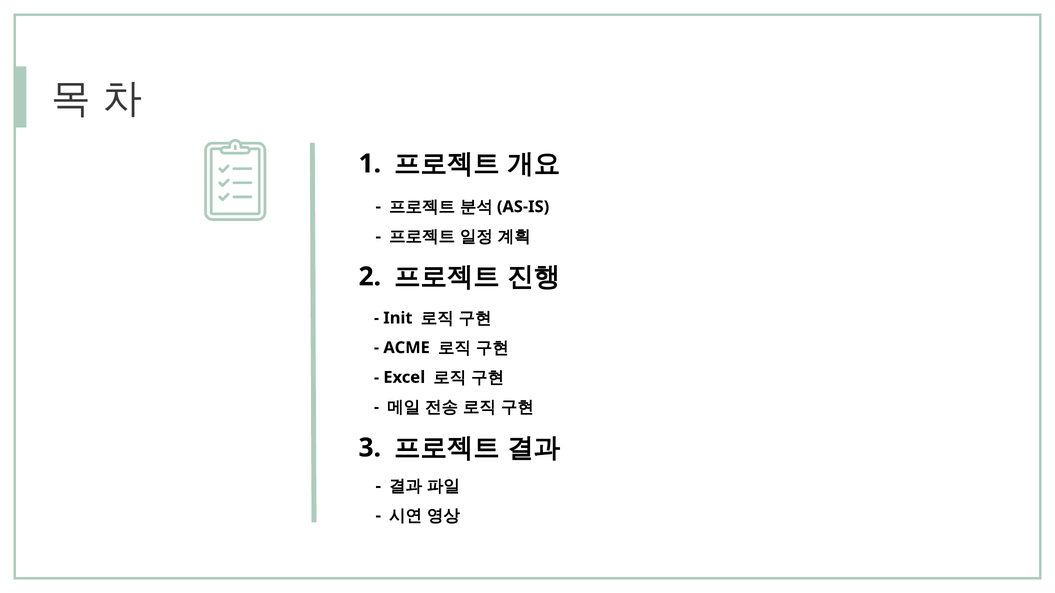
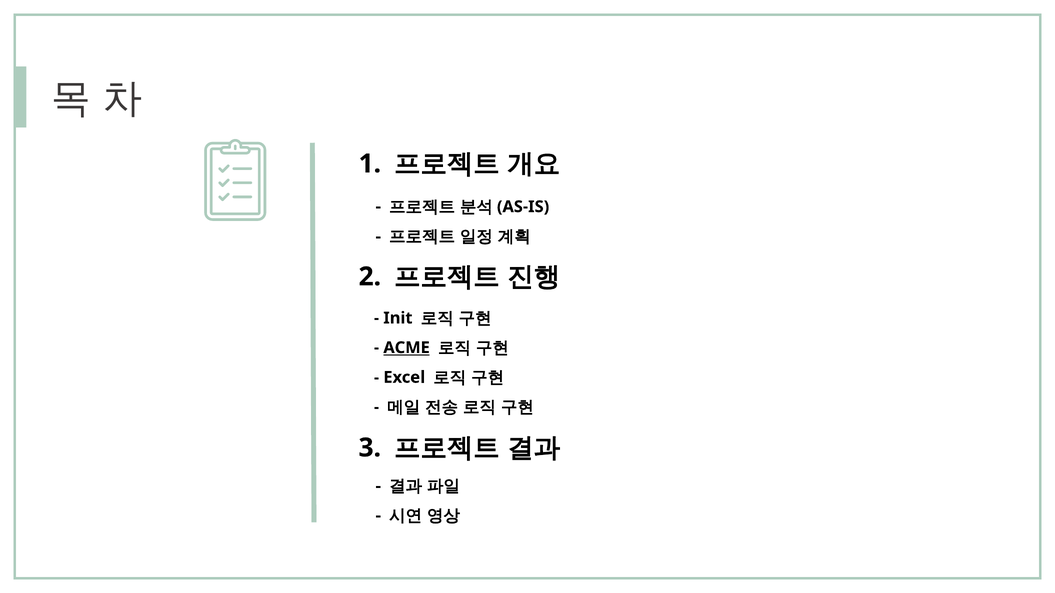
ACME underline: none -> present
